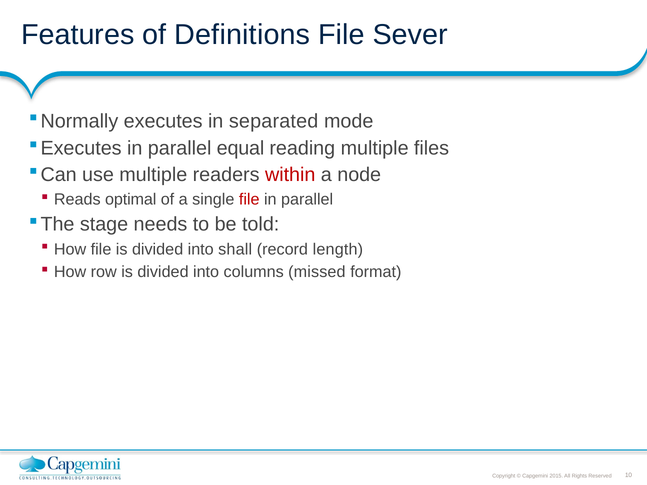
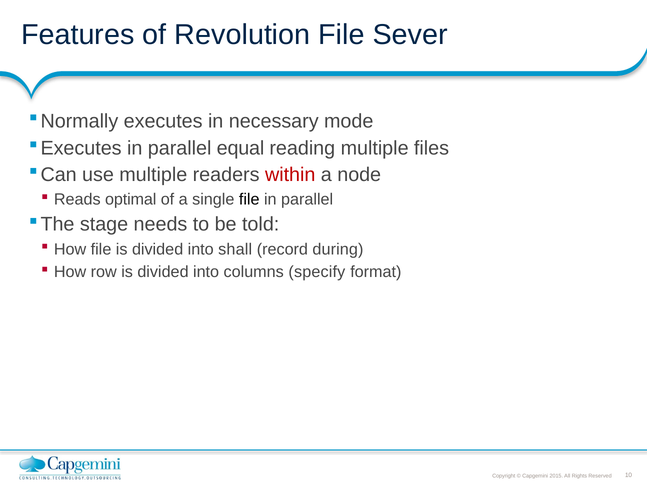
Definitions: Definitions -> Revolution
separated: separated -> necessary
file at (249, 200) colour: red -> black
length: length -> during
missed: missed -> specify
